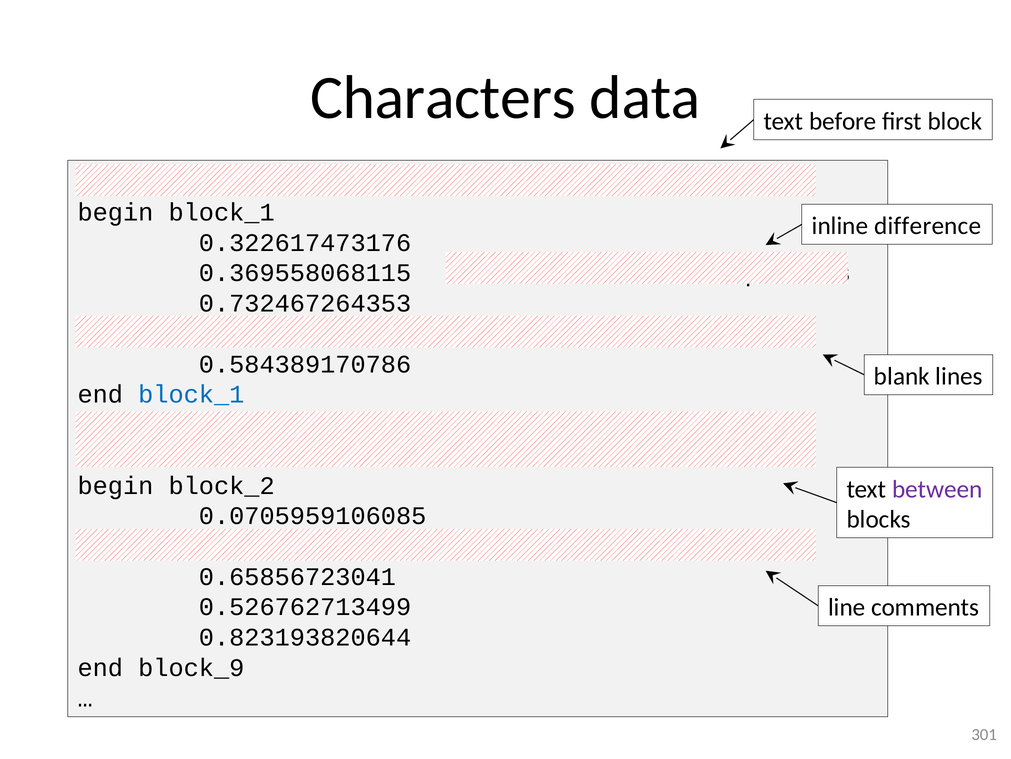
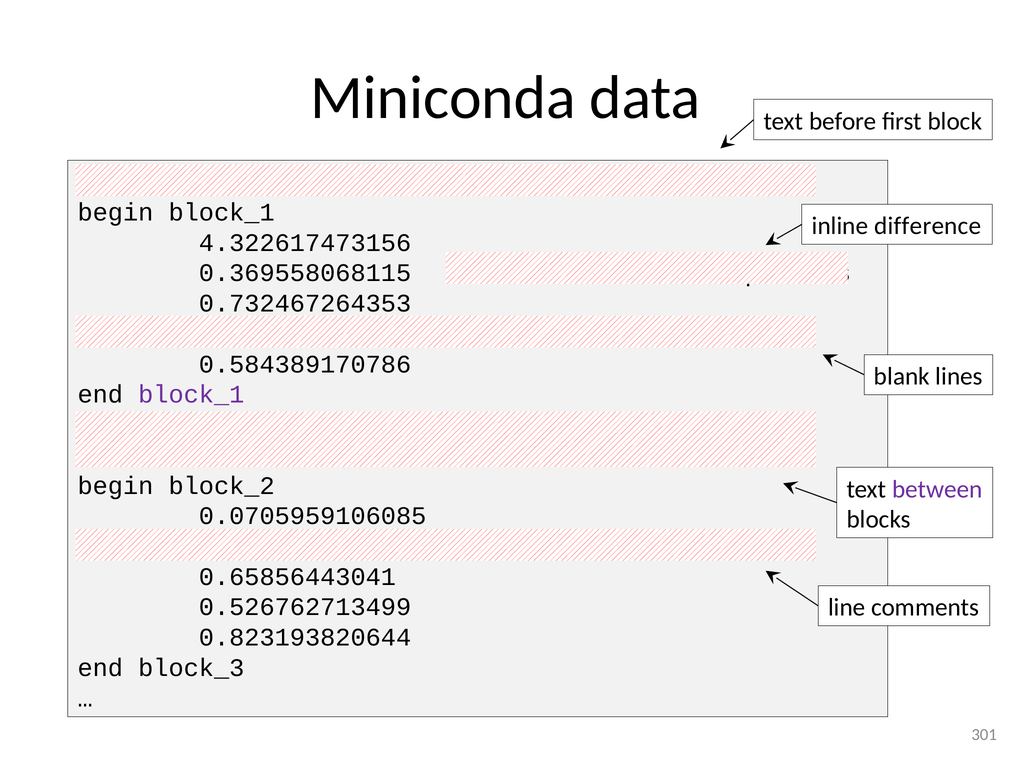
Characters: Characters -> Miniconda
0.322617473176: 0.322617473176 -> 4.322617473156
block_1 at (191, 394) colour: blue -> purple
0.65856723041: 0.65856723041 -> 0.65856443041
block_9: block_9 -> block_3
